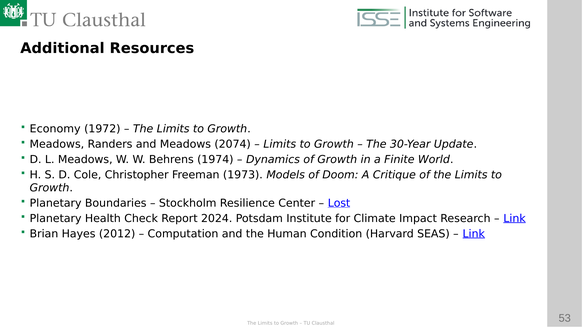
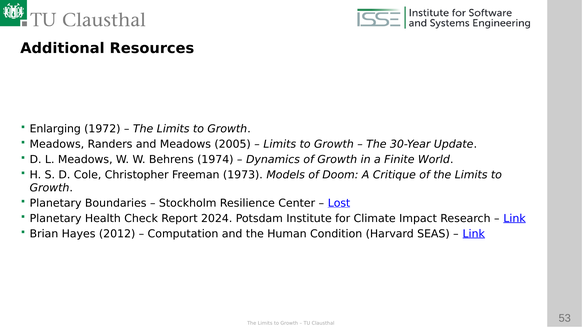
Economy: Economy -> Enlarging
2074: 2074 -> 2005
